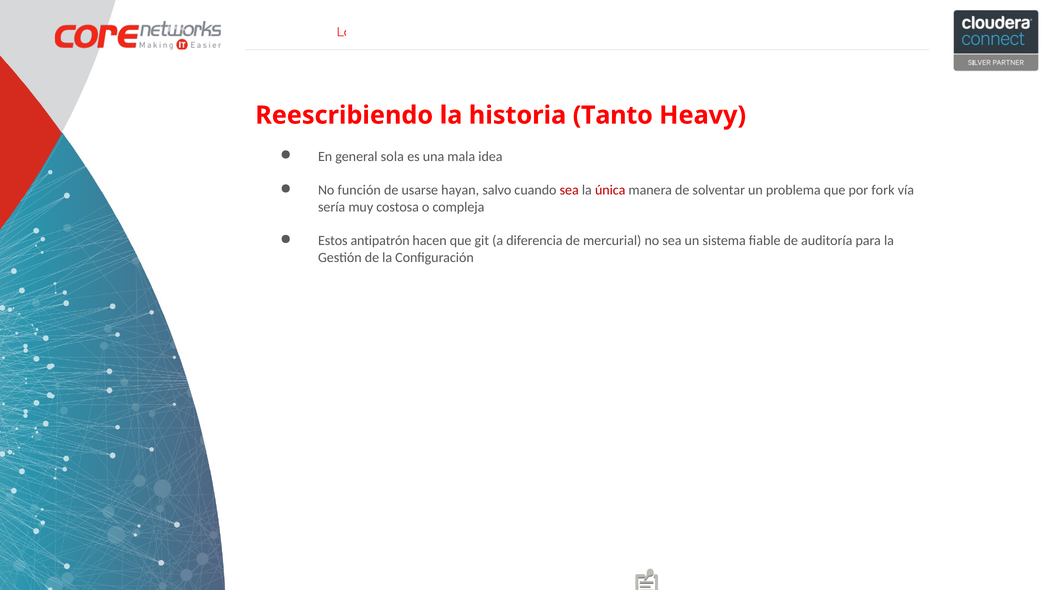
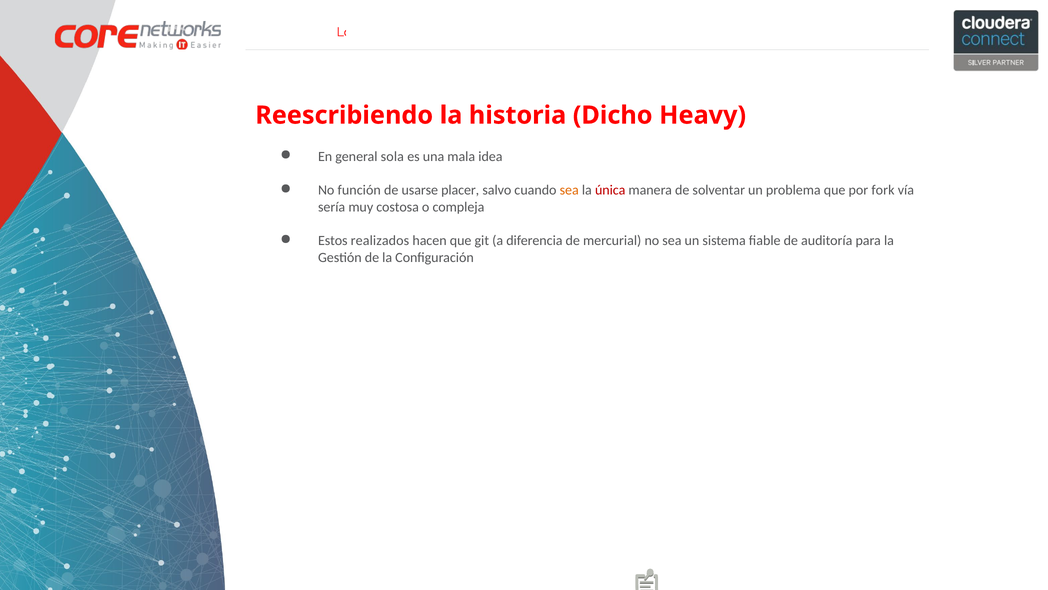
Tanto: Tanto -> Dicho
hayan: hayan -> placer
sea at (569, 190) colour: red -> orange
antipatrón: antipatrón -> realizados
